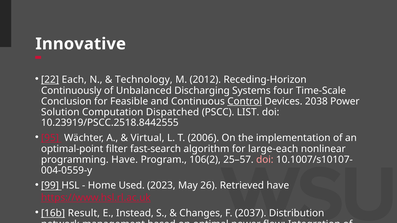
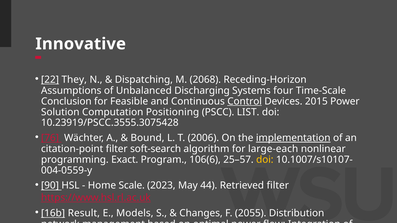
Each: Each -> They
Technology: Technology -> Dispatching
2012: 2012 -> 2068
Continuously: Continuously -> Assumptions
2038: 2038 -> 2015
Dispatched: Dispatched -> Positioning
10.23919/PSCC.2518.8442555: 10.23919/PSCC.2518.8442555 -> 10.23919/PSCC.3555.3075428
95: 95 -> 76
Virtual: Virtual -> Bound
implementation underline: none -> present
optimal-point: optimal-point -> citation-point
fast-search: fast-search -> soft-search
programming Have: Have -> Exact
106(2: 106(2 -> 106(6
doi at (265, 160) colour: pink -> yellow
99: 99 -> 90
Used: Used -> Scale
26: 26 -> 44
Retrieved have: have -> filter
Instead: Instead -> Models
2037: 2037 -> 2055
